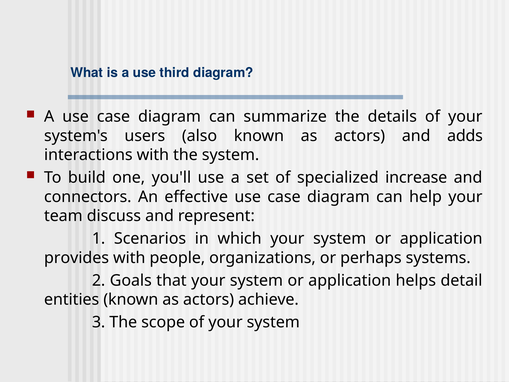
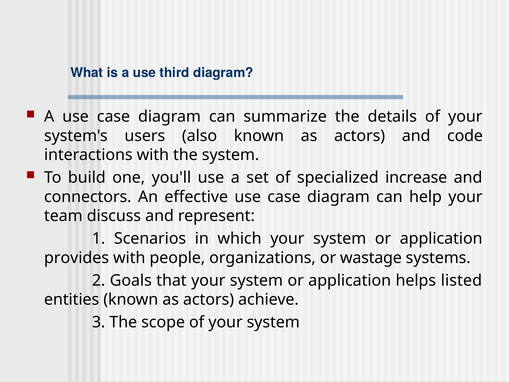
adds: adds -> code
perhaps: perhaps -> wastage
detail: detail -> listed
